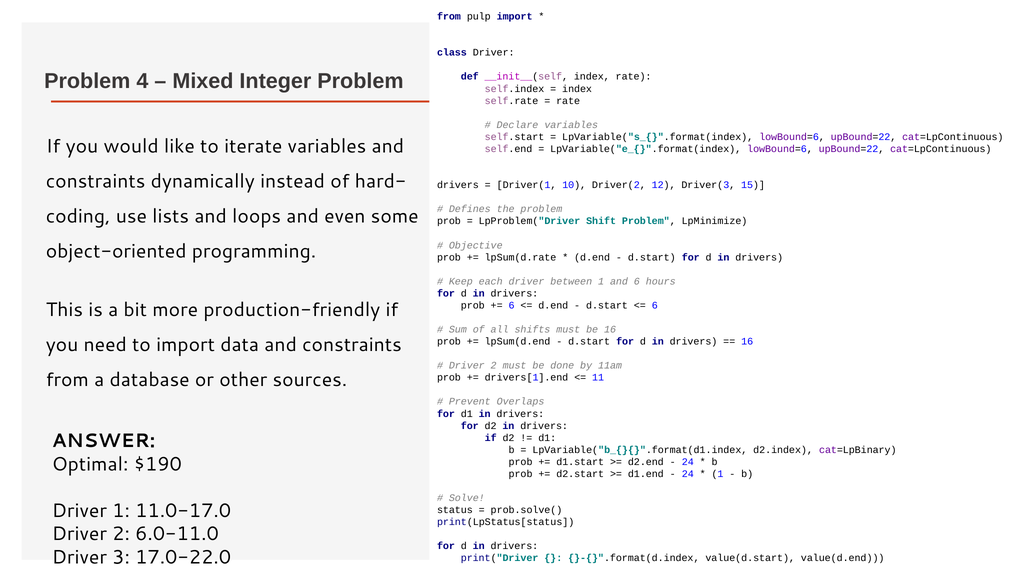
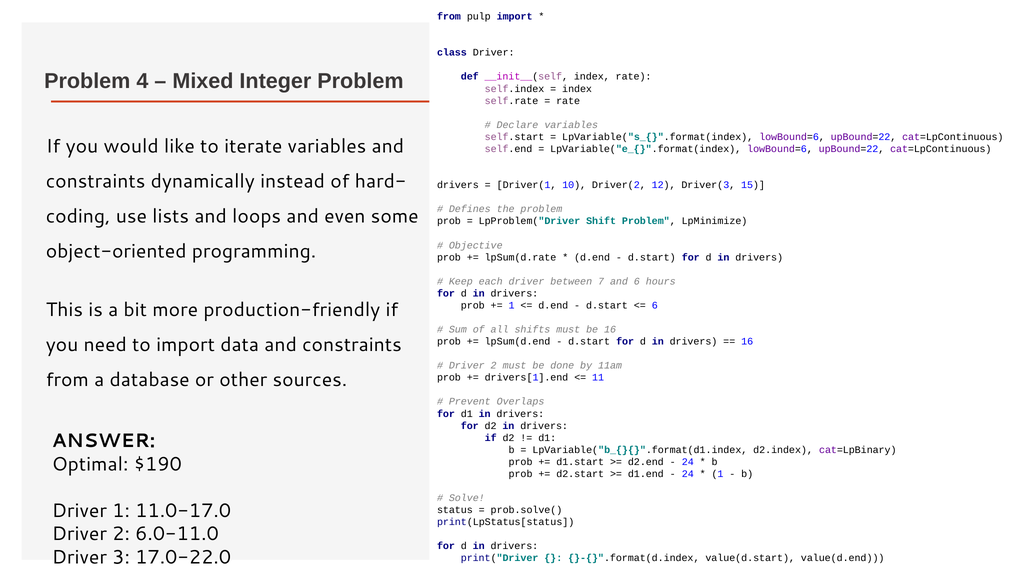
between 1: 1 -> 7
6 at (512, 305): 6 -> 1
